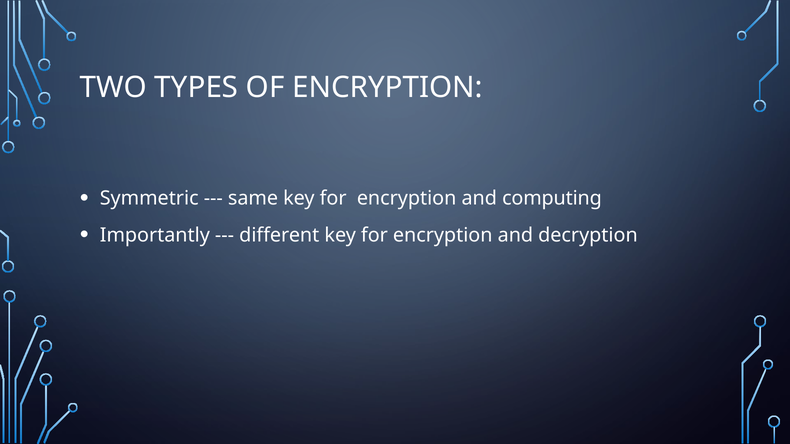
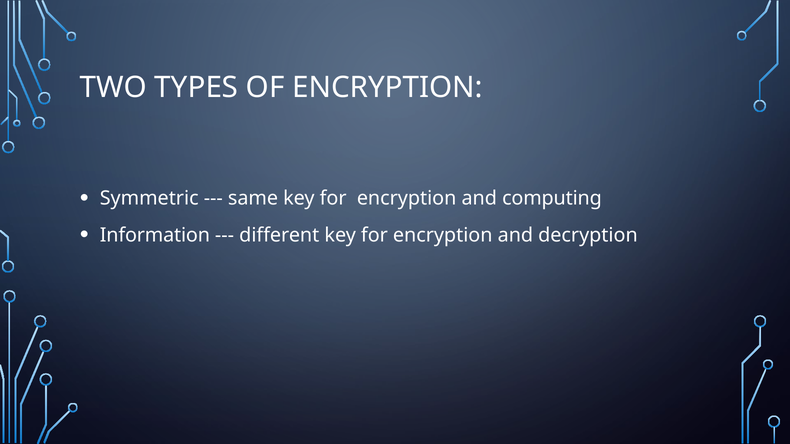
Importantly: Importantly -> Information
